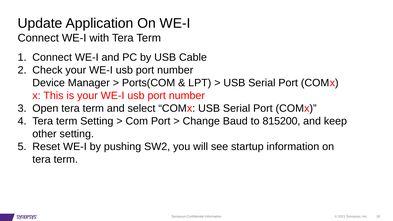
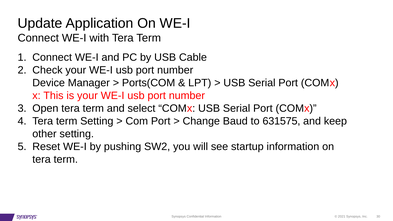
815200: 815200 -> 631575
